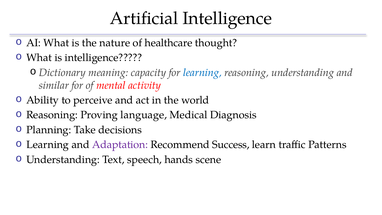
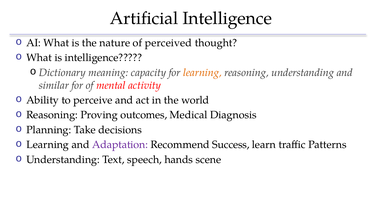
healthcare: healthcare -> perceived
learning at (202, 72) colour: blue -> orange
language: language -> outcomes
